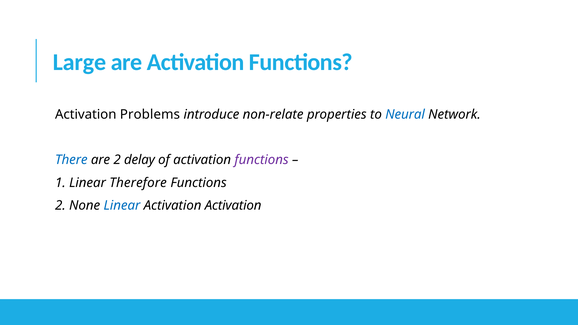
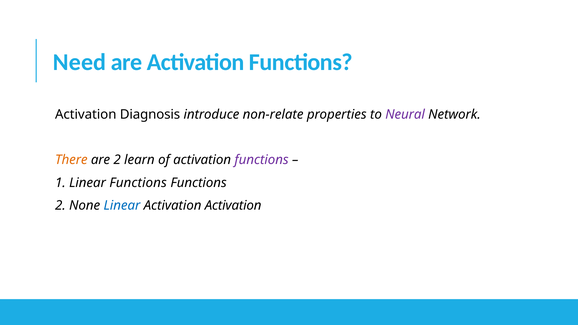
Large: Large -> Need
Problems: Problems -> Diagnosis
Neural colour: blue -> purple
There colour: blue -> orange
delay: delay -> learn
Linear Therefore: Therefore -> Functions
